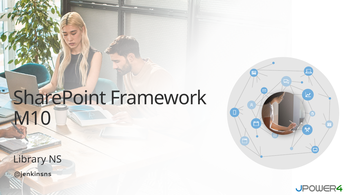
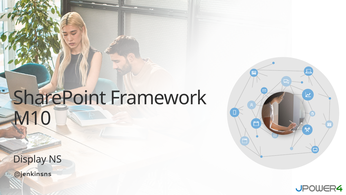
Library: Library -> Display
